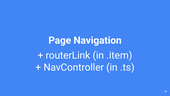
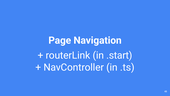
.item: .item -> .start
